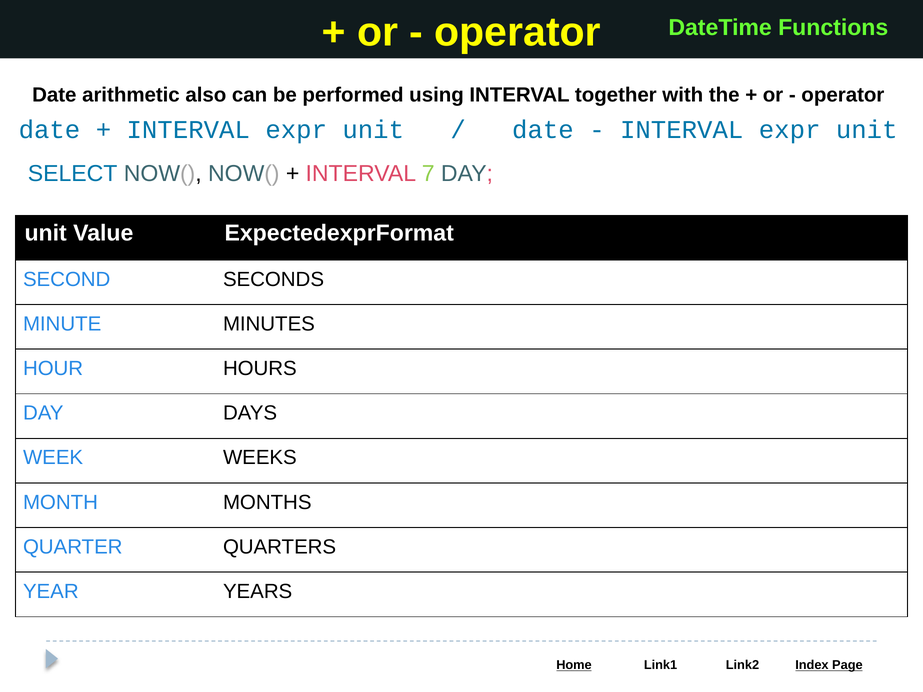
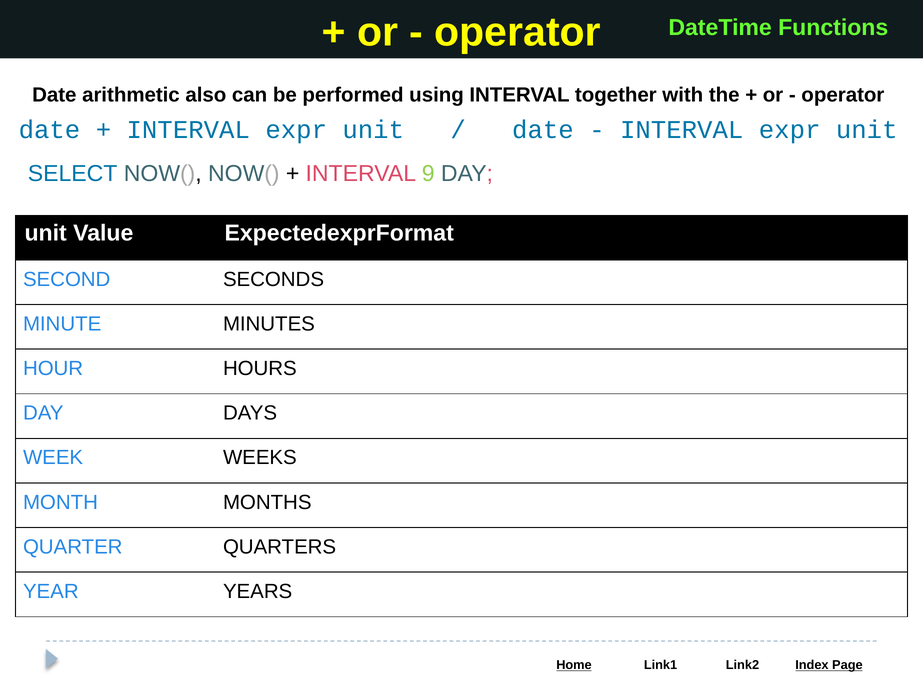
7: 7 -> 9
